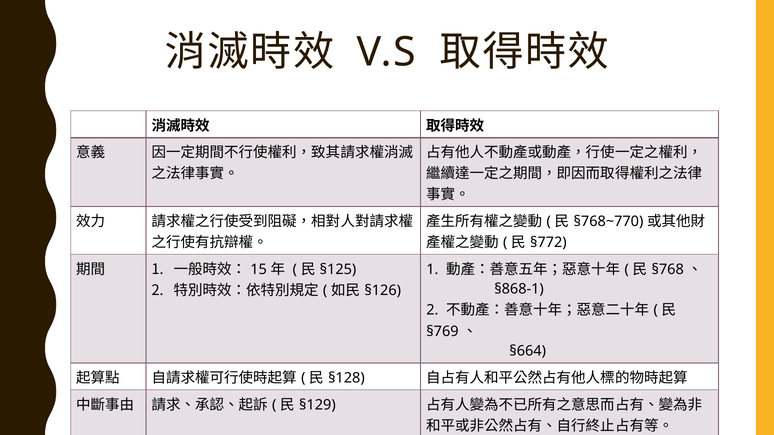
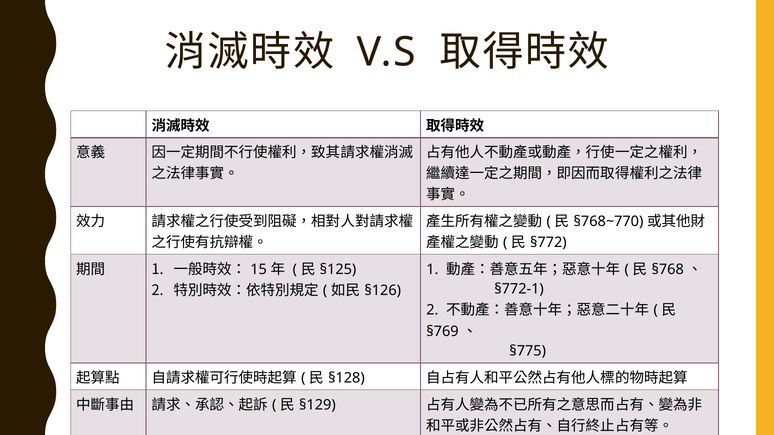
§868-1: §868-1 -> §772-1
§664: §664 -> §775
